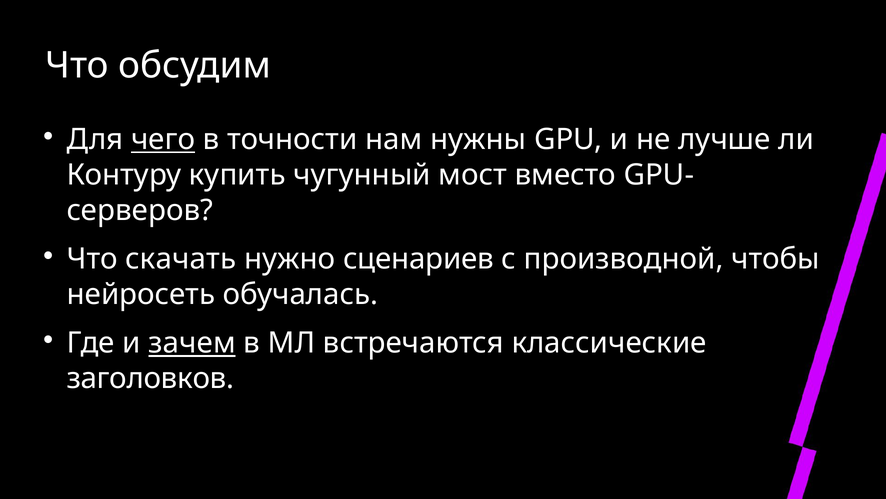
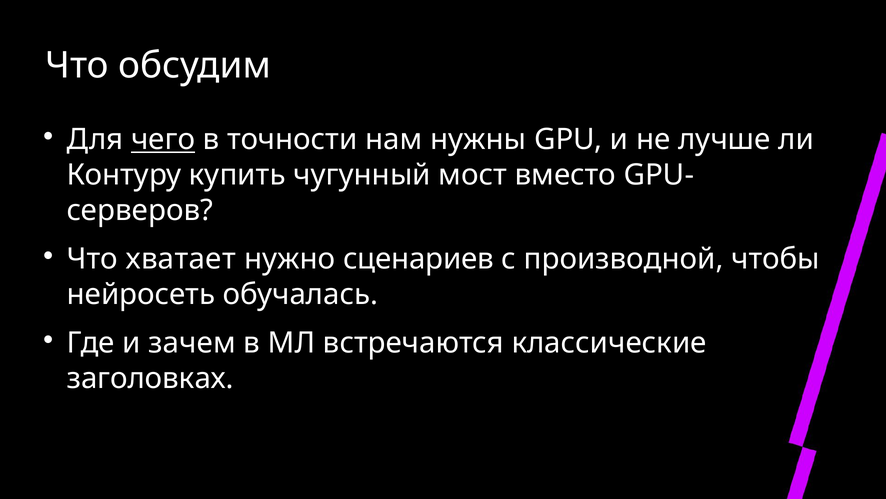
скачать: скачать -> хватает
зачем underline: present -> none
заголовков: заголовков -> заголовках
